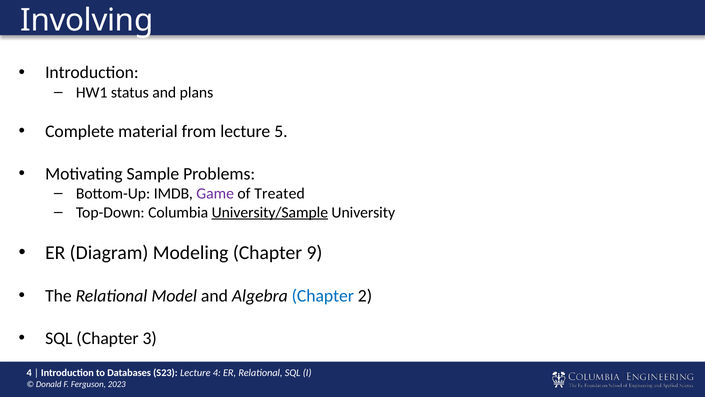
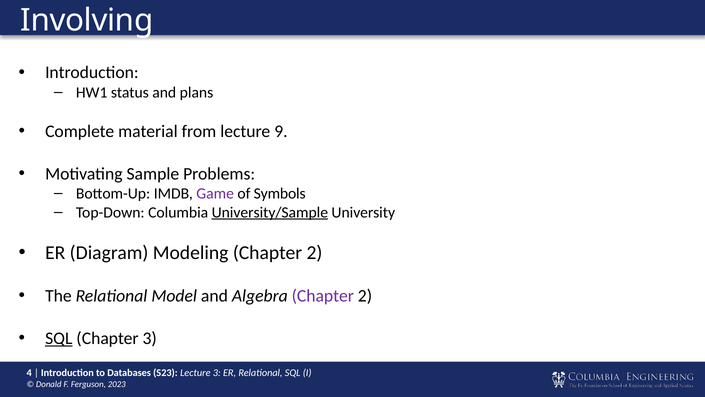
5: 5 -> 9
Treated: Treated -> Symbols
Modeling Chapter 9: 9 -> 2
Chapter at (323, 296) colour: blue -> purple
SQL at (59, 338) underline: none -> present
Lecture 4: 4 -> 3
